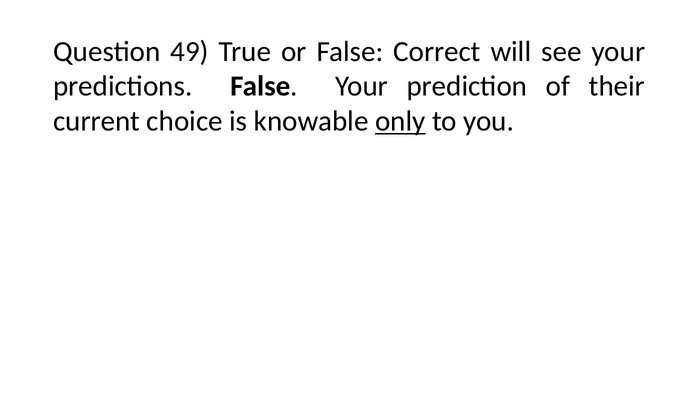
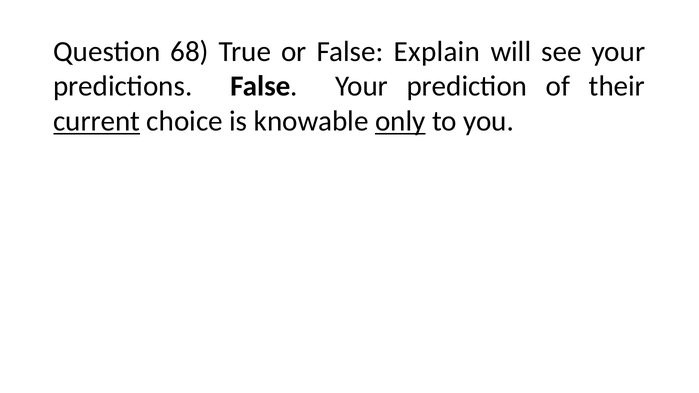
49: 49 -> 68
Correct: Correct -> Explain
current underline: none -> present
